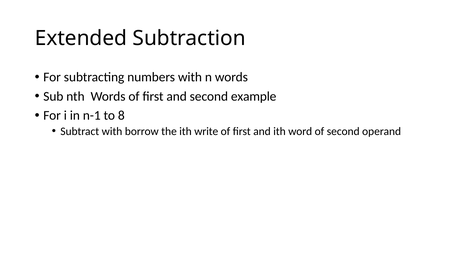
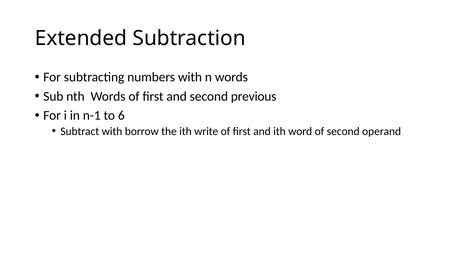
example: example -> previous
8: 8 -> 6
